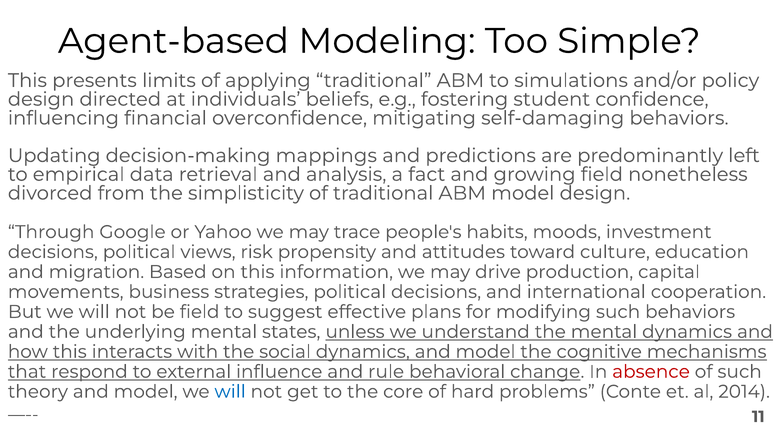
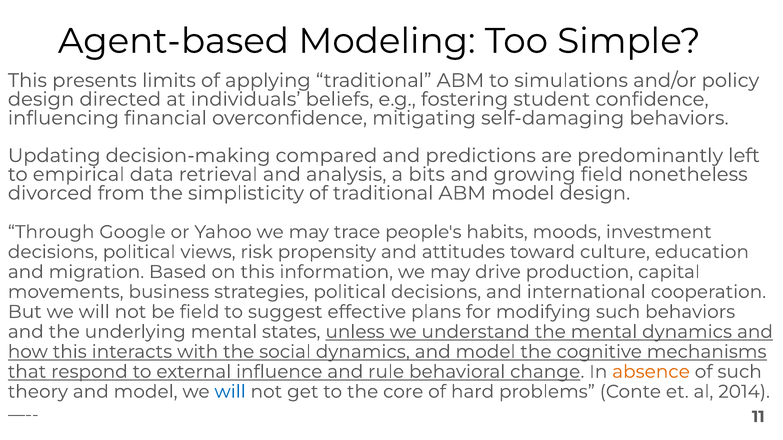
mappings: mappings -> compared
fact: fact -> bits
absence colour: red -> orange
